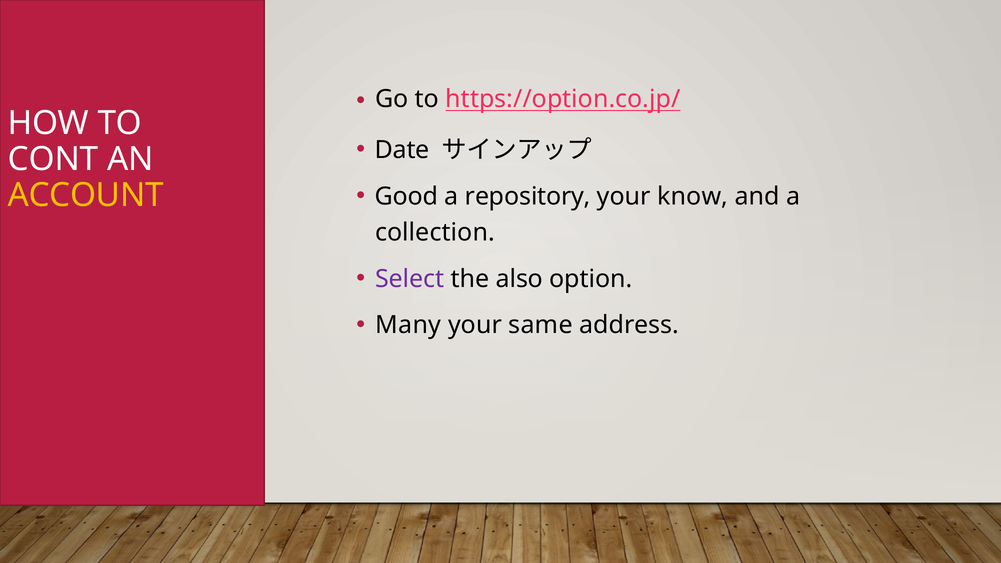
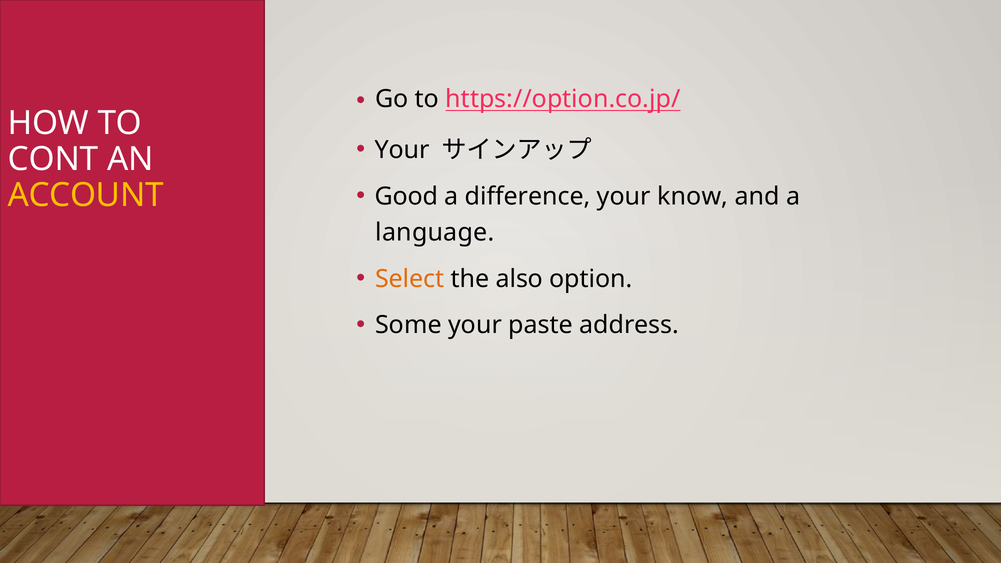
Date at (402, 150): Date -> Your
repository: repository -> difference
collection: collection -> language
Select colour: purple -> orange
Many: Many -> Some
same: same -> paste
